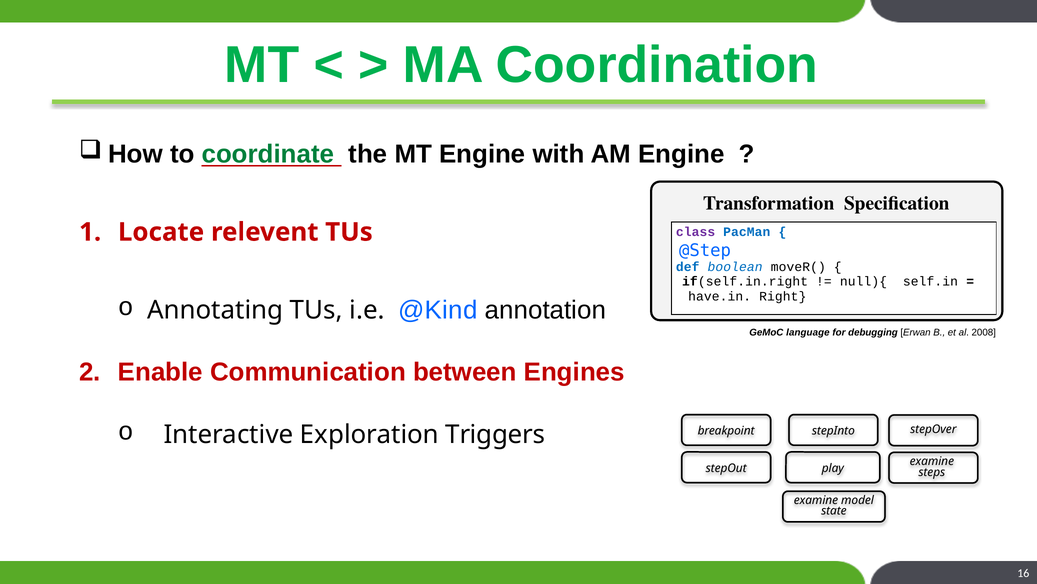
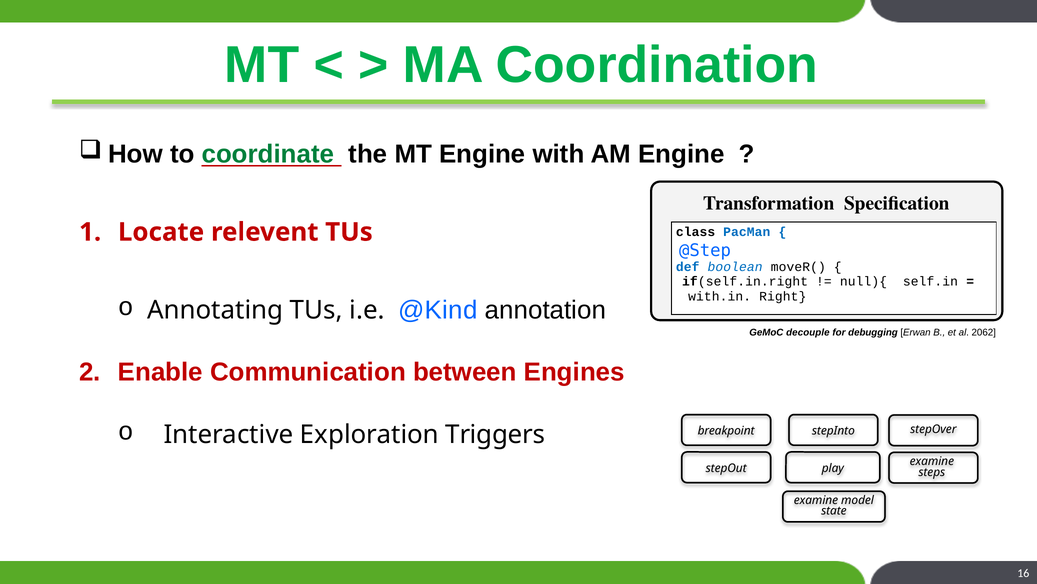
class colour: purple -> black
have.in: have.in -> with.in
language: language -> decouple
2008: 2008 -> 2062
